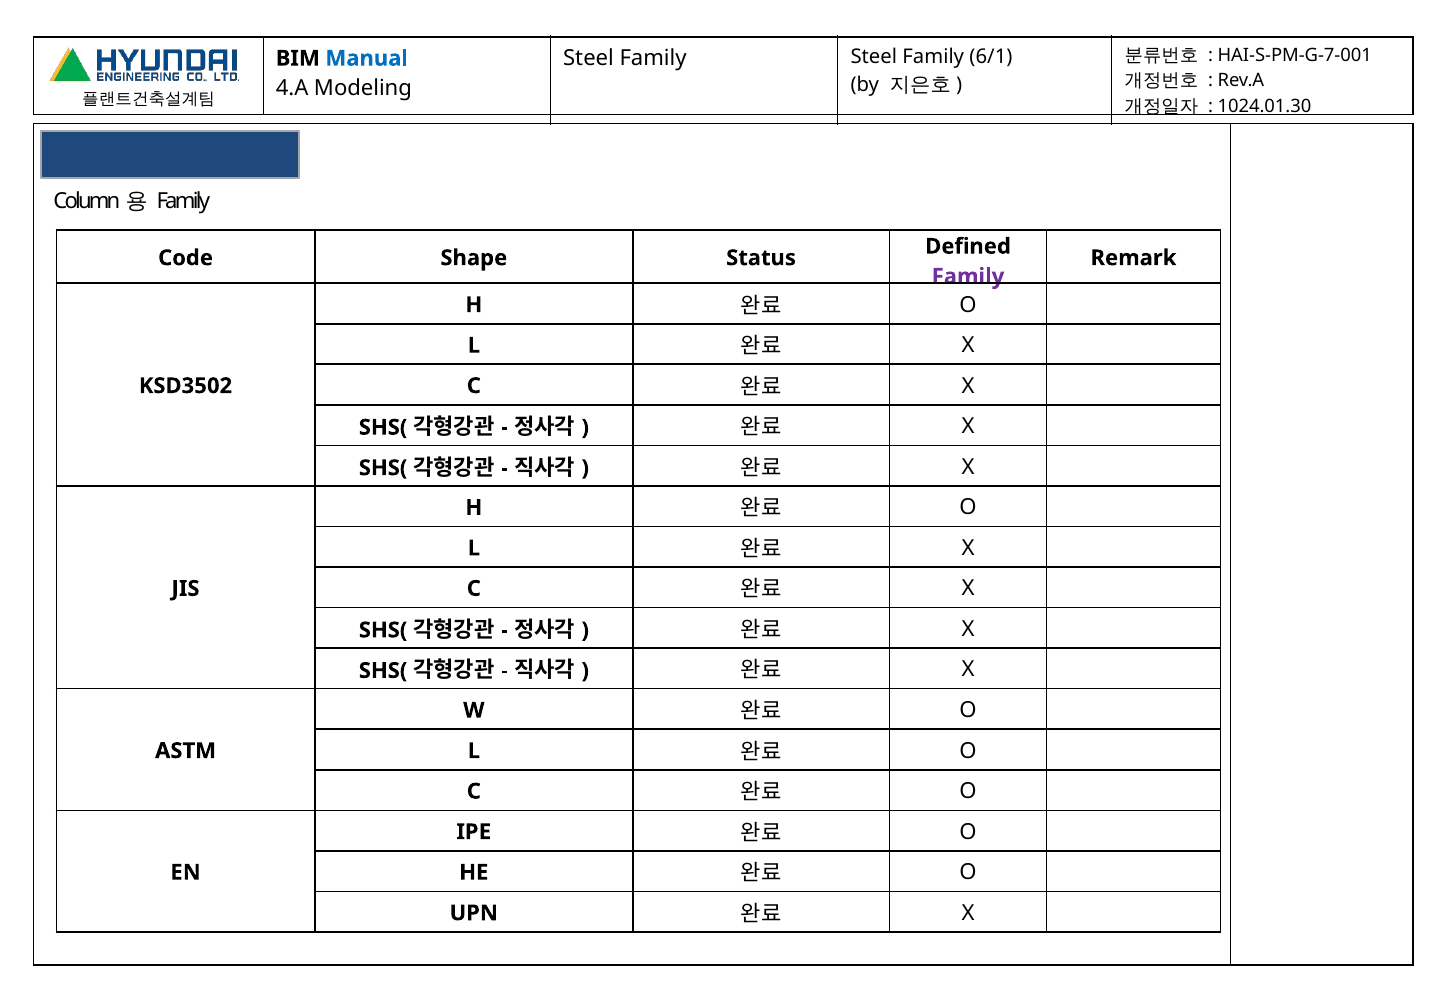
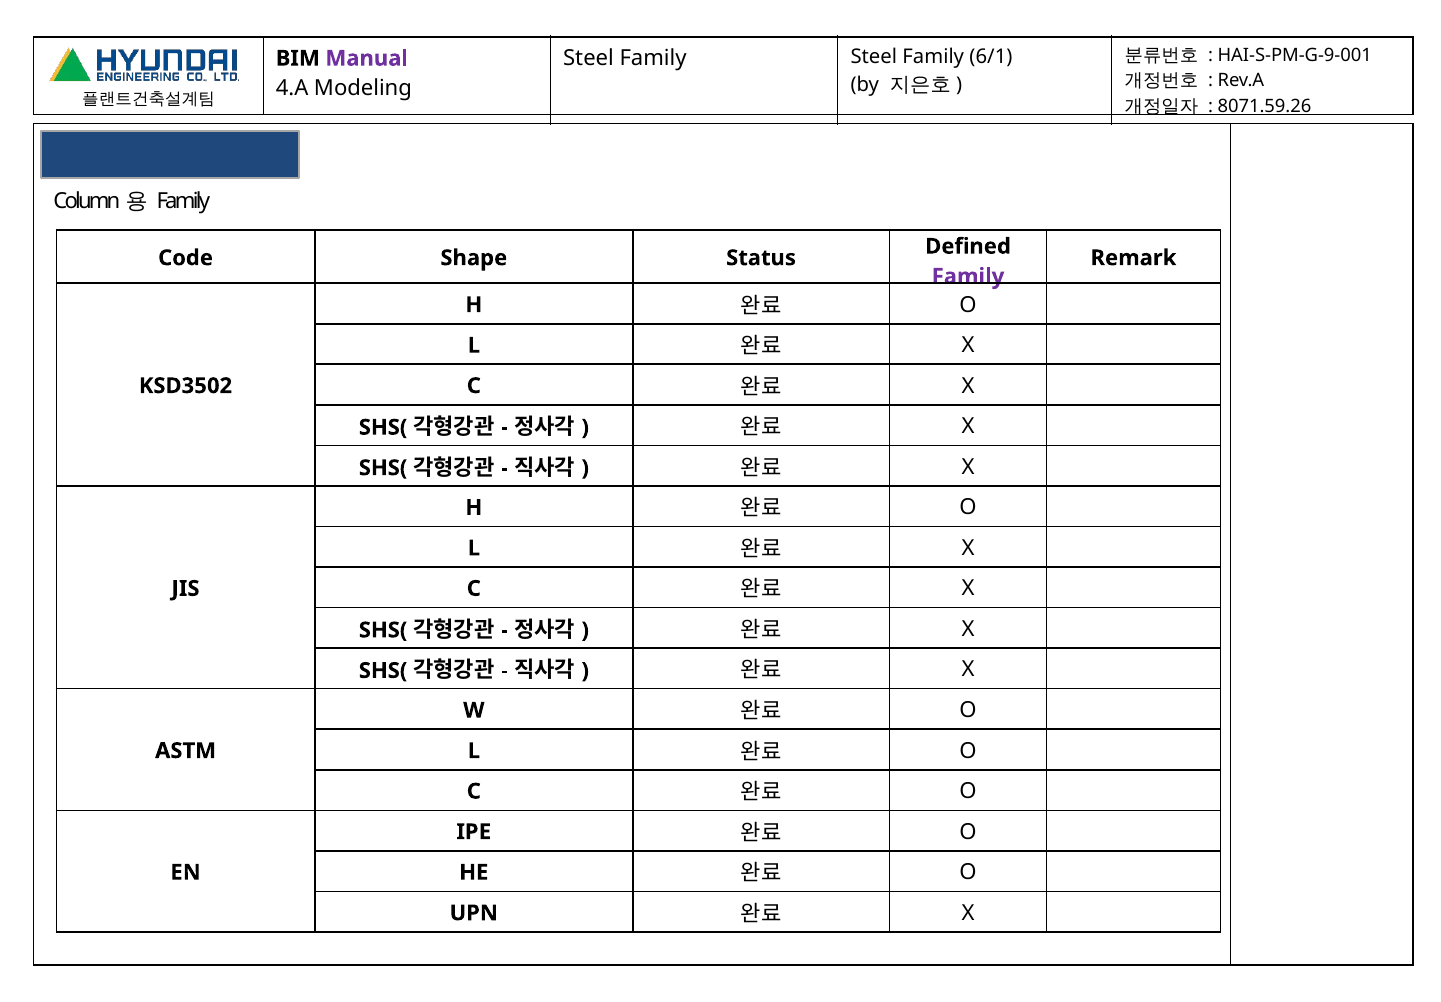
HAI-S-PM-G-7-001: HAI-S-PM-G-7-001 -> HAI-S-PM-G-9-001
Manual colour: blue -> purple
1024.01.30: 1024.01.30 -> 8071.59.26
